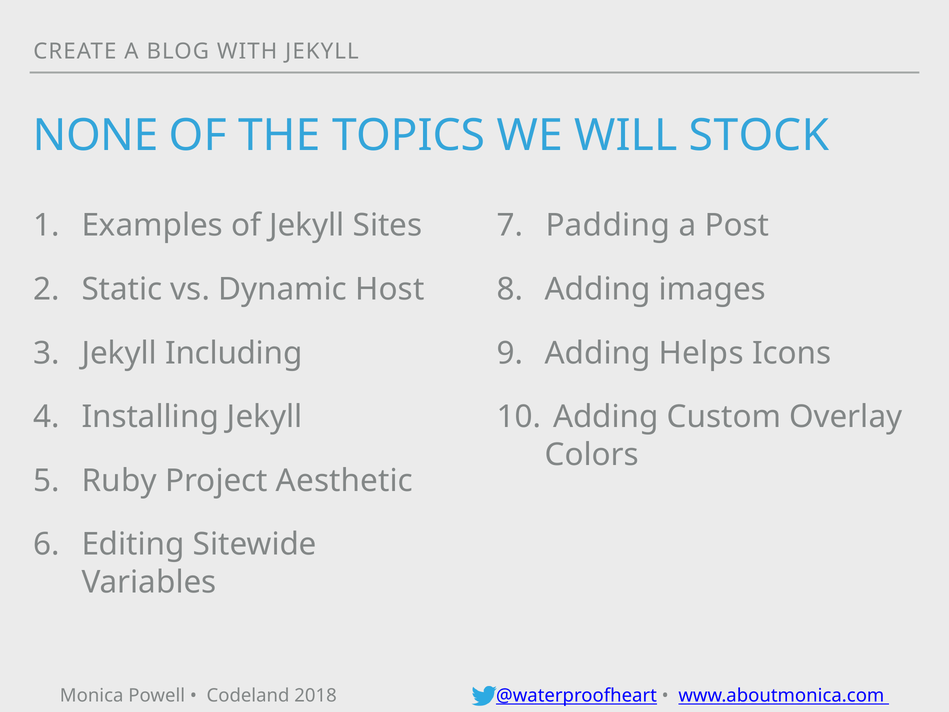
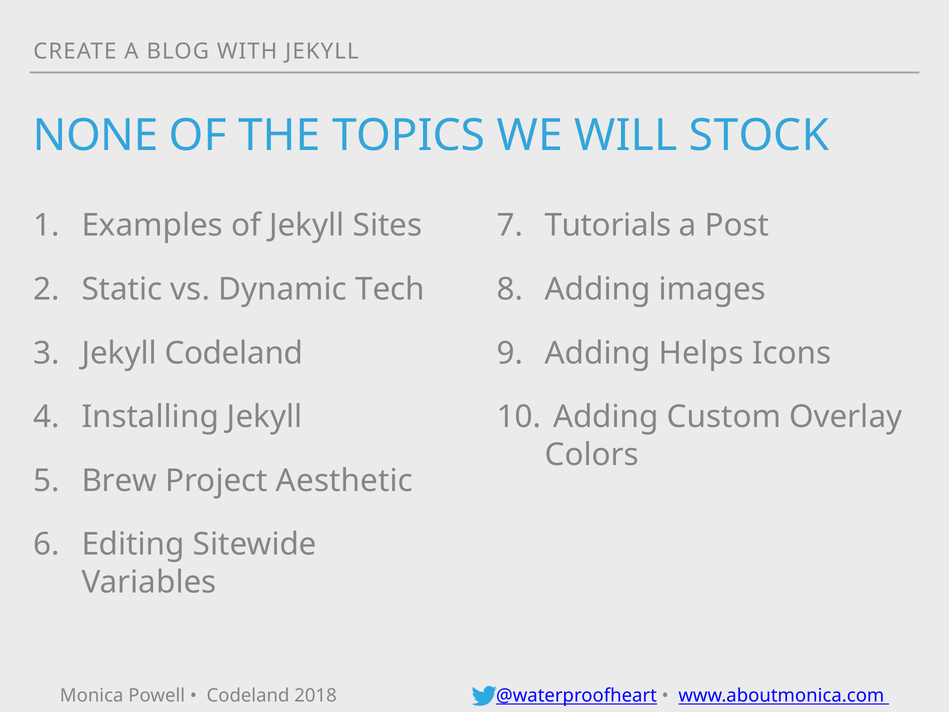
Padding: Padding -> Tutorials
Host: Host -> Tech
Jekyll Including: Including -> Codeland
Ruby: Ruby -> Brew
